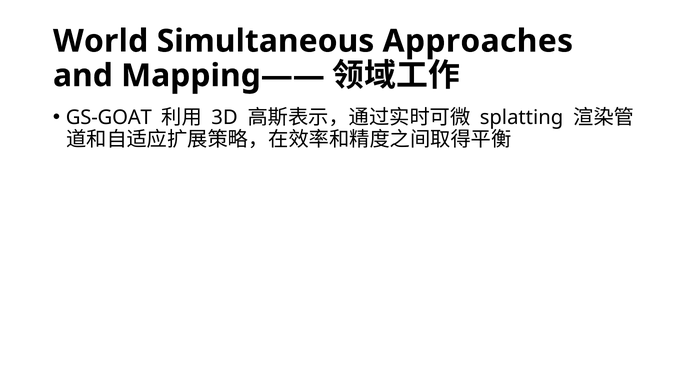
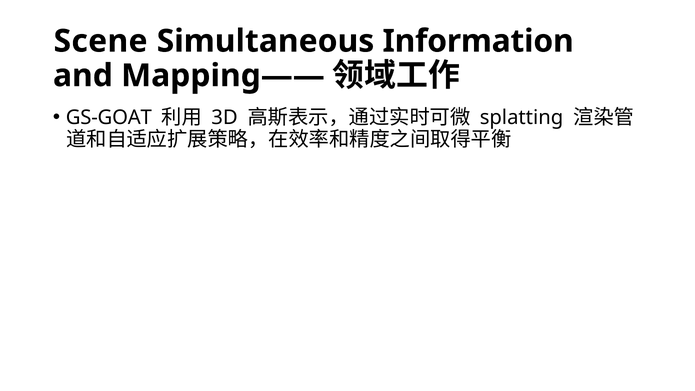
World: World -> Scene
Approaches: Approaches -> Information
